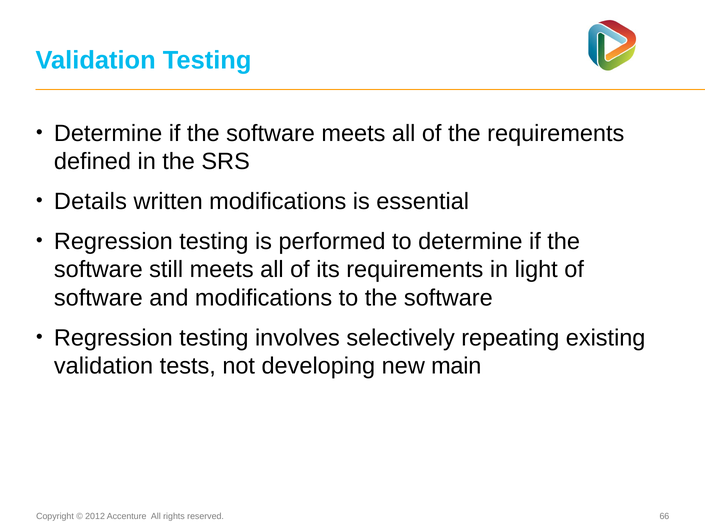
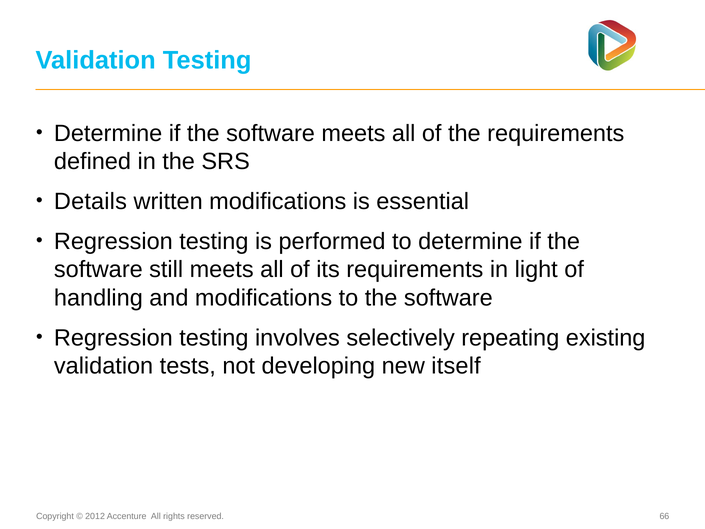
software at (98, 298): software -> handling
main: main -> itself
